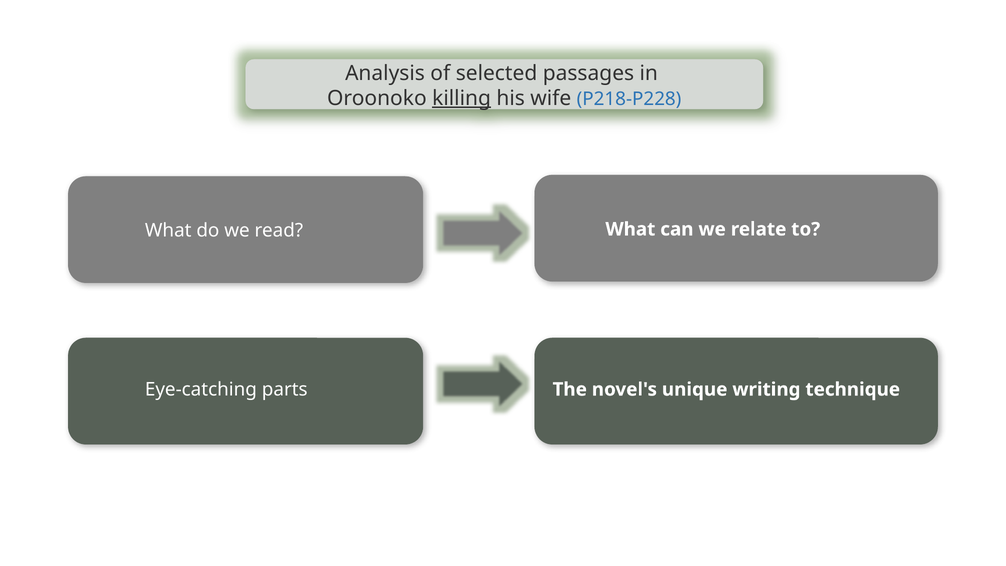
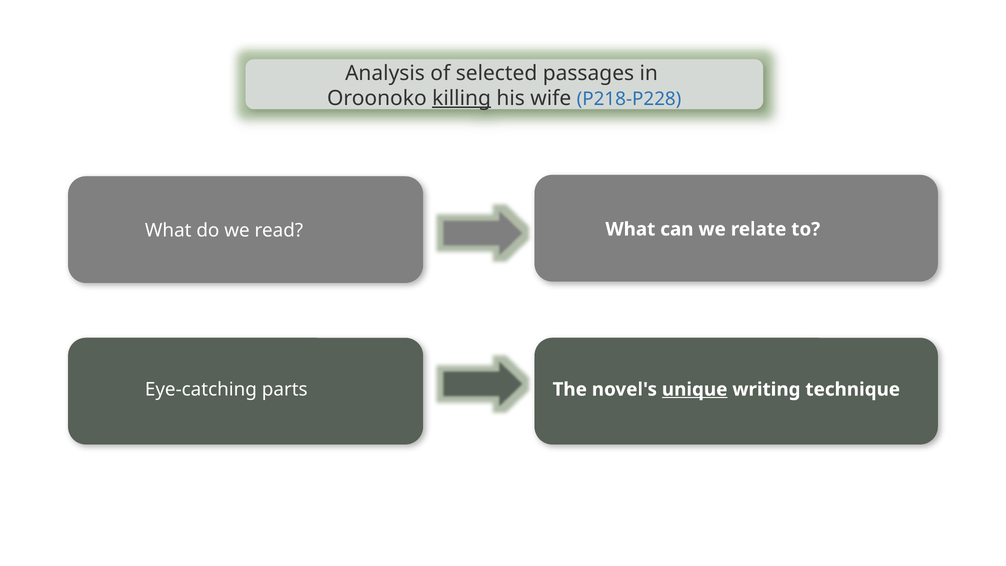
unique underline: none -> present
